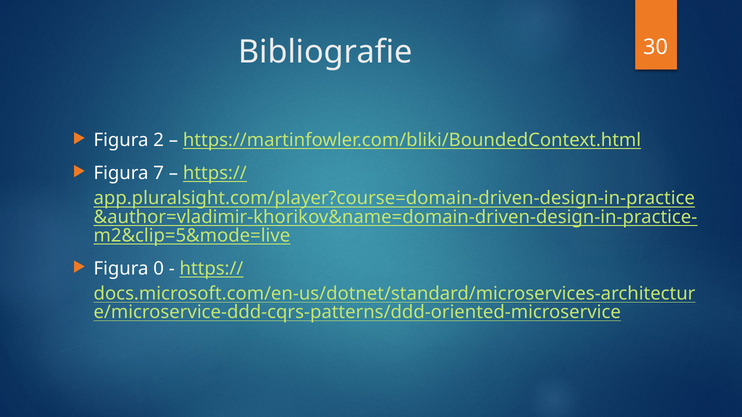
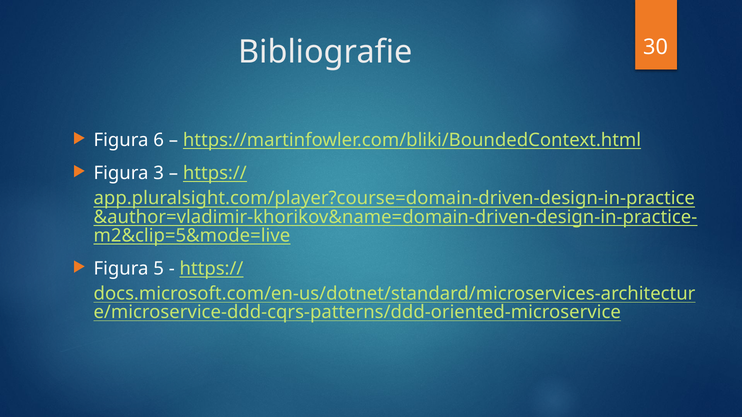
2: 2 -> 6
7: 7 -> 3
0: 0 -> 5
